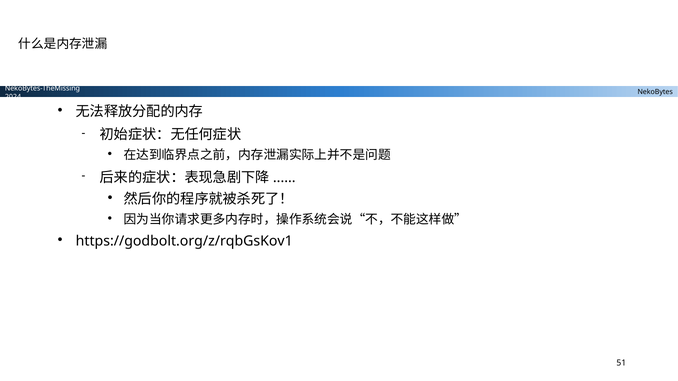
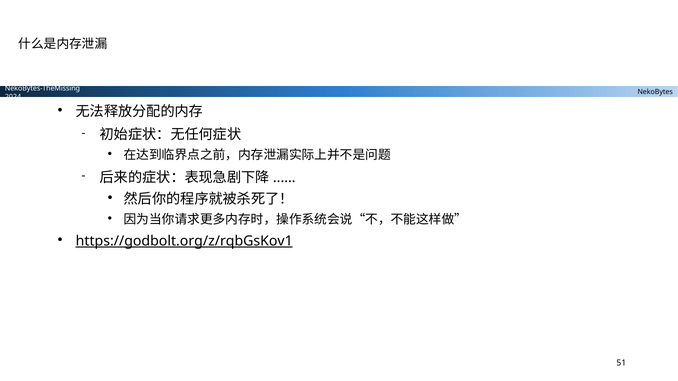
https://godbolt.org/z/rqbGsKov1 underline: none -> present
